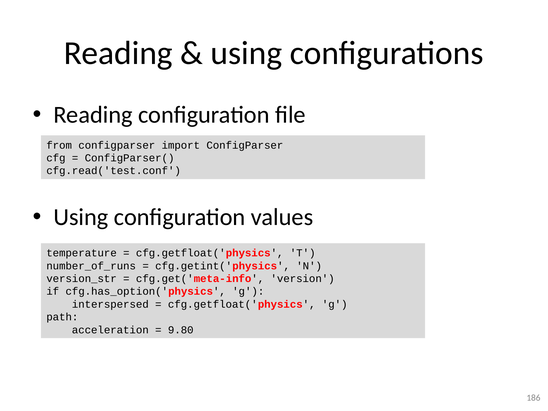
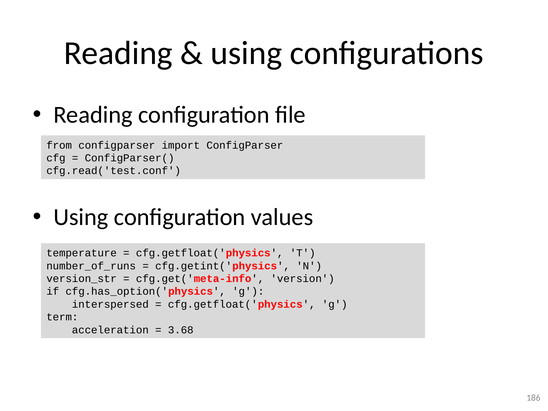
path: path -> term
9.80: 9.80 -> 3.68
